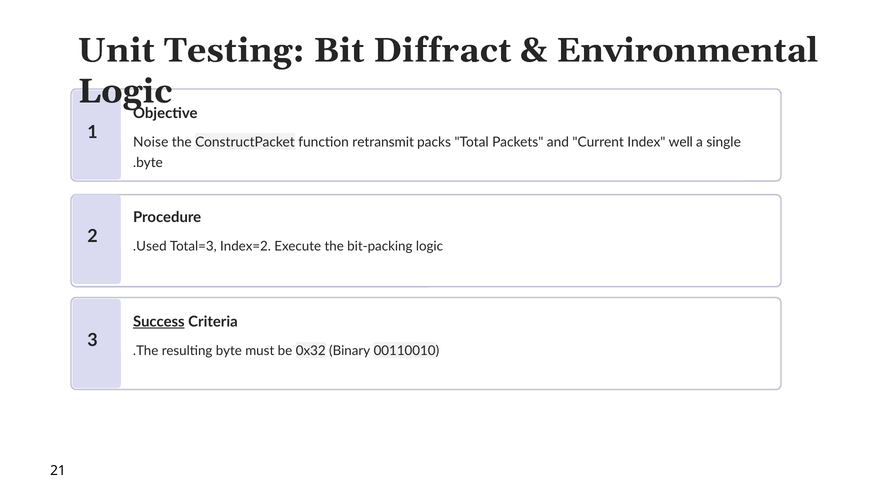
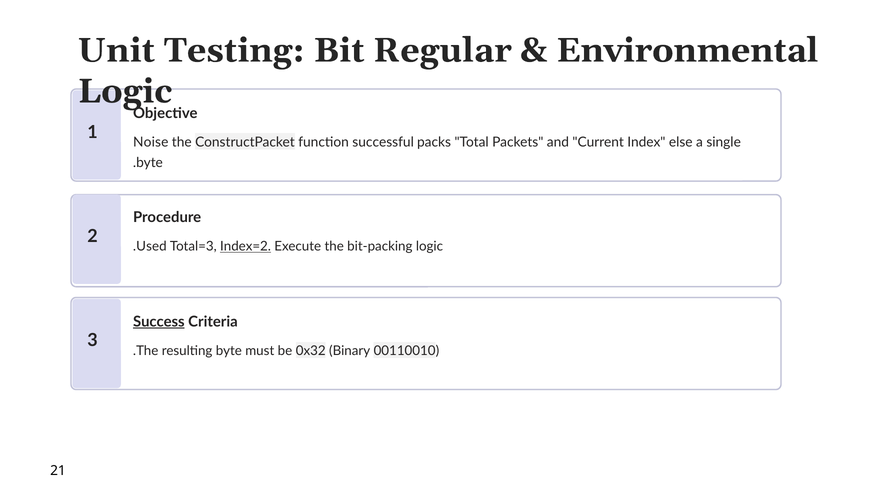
Diffract: Diffract -> Regular
retransmit: retransmit -> successful
well: well -> else
Index=2 underline: none -> present
